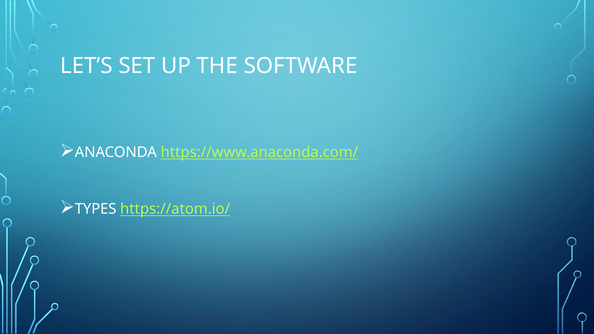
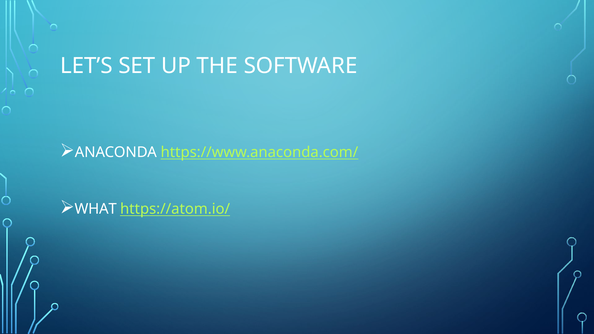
TYPES: TYPES -> WHAT
